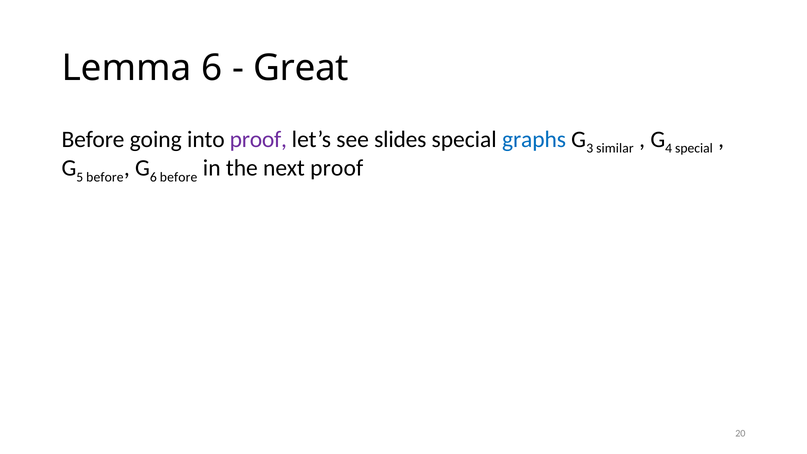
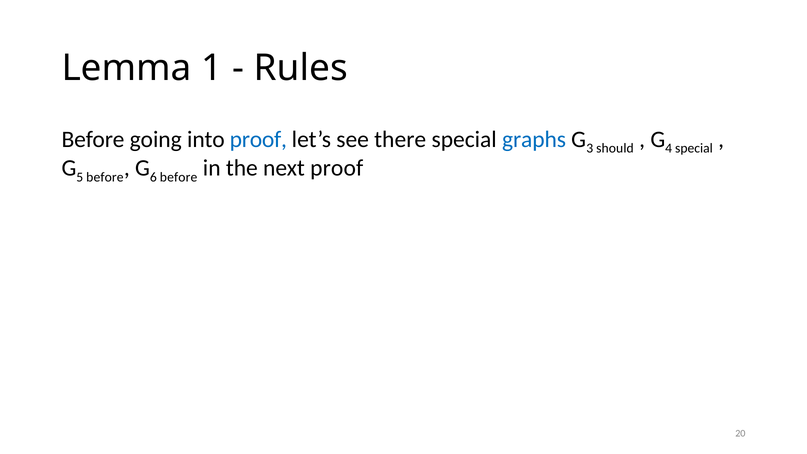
Lemma 6: 6 -> 1
Great: Great -> Rules
proof at (258, 139) colour: purple -> blue
slides: slides -> there
similar: similar -> should
